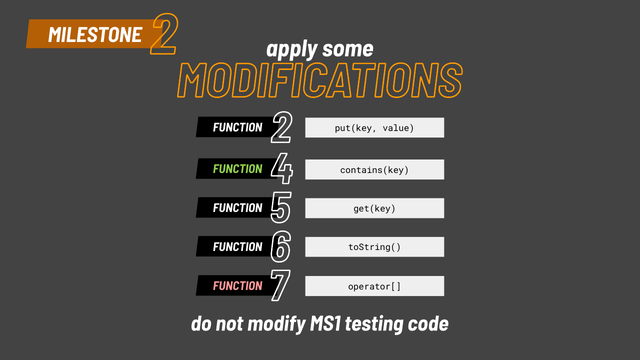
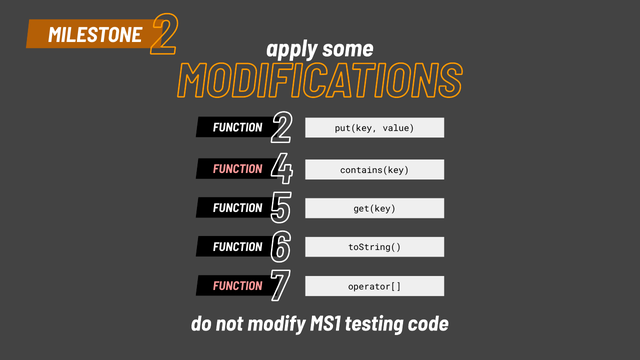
FUNCTION at (238, 169) colour: light green -> pink
